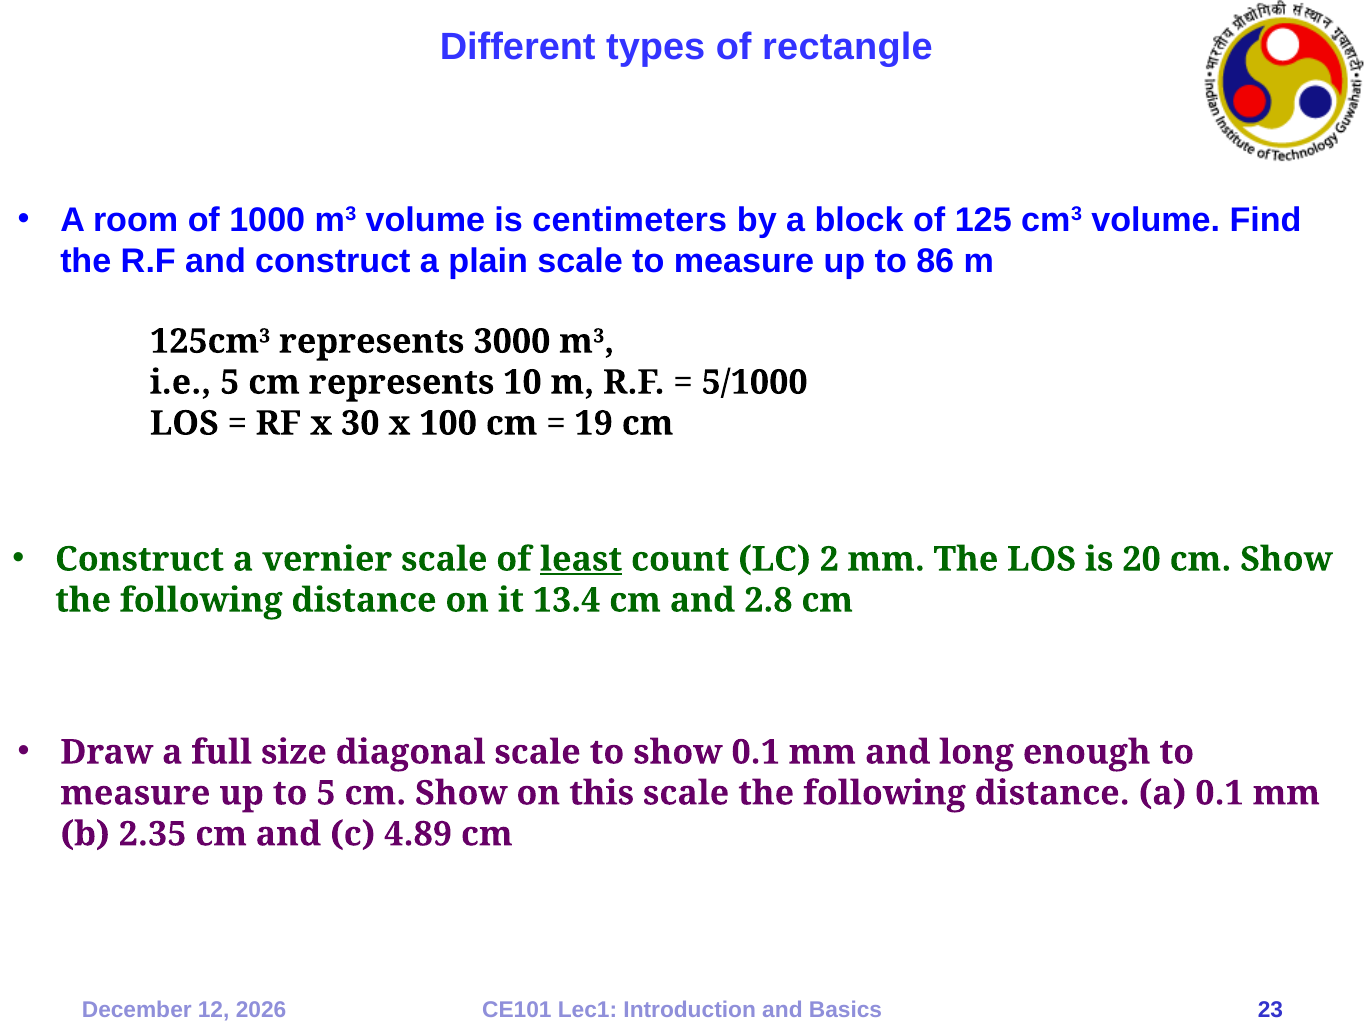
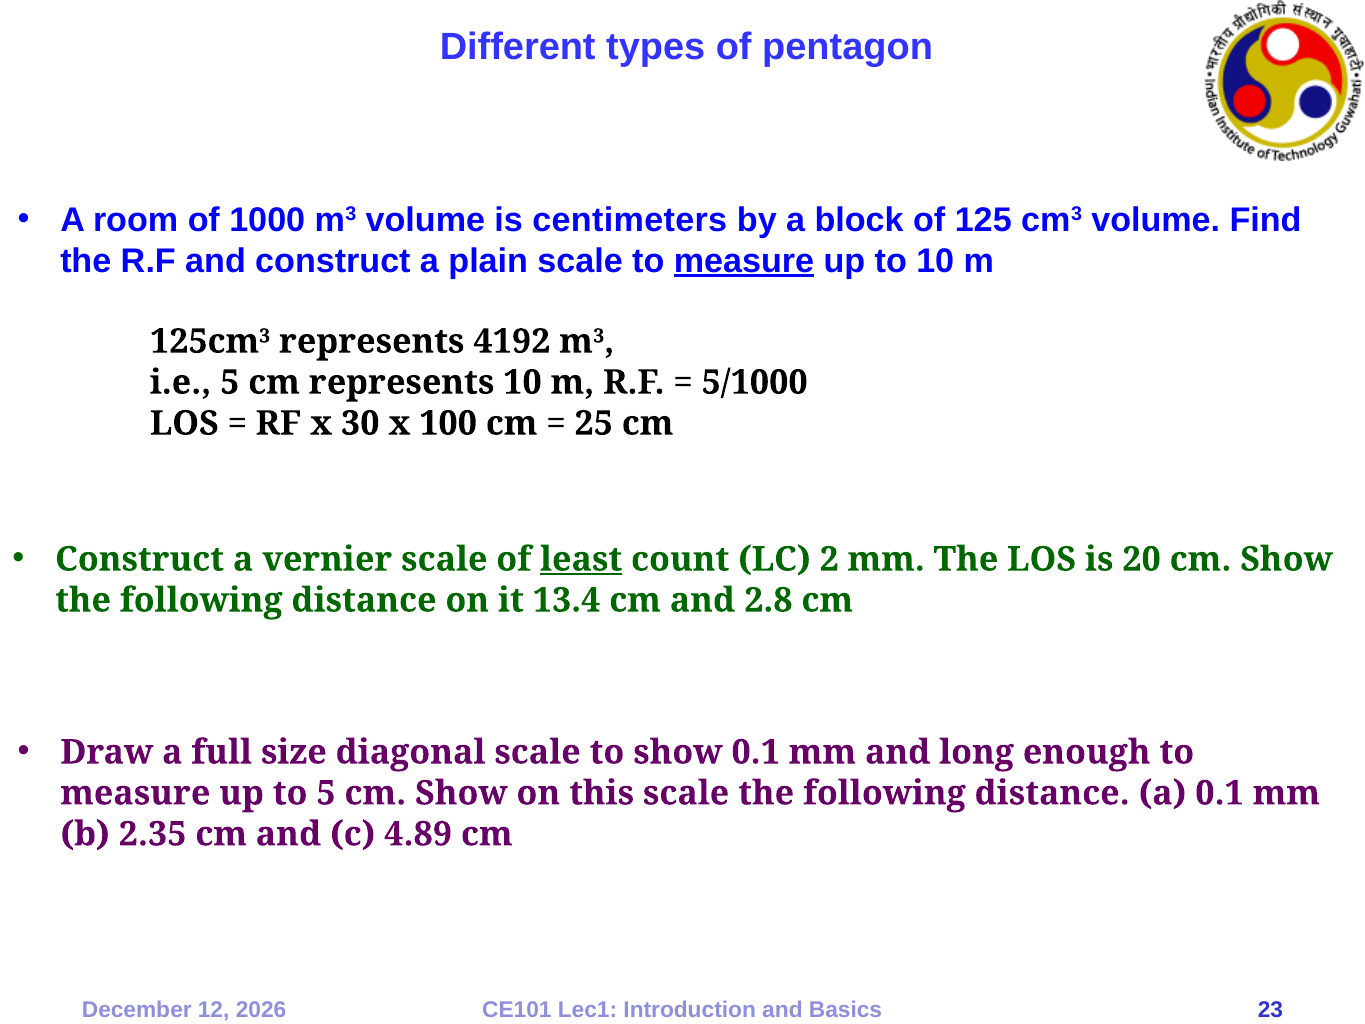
rectangle: rectangle -> pentagon
measure at (744, 261) underline: none -> present
to 86: 86 -> 10
3000: 3000 -> 4192
19: 19 -> 25
